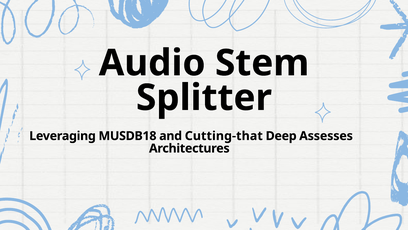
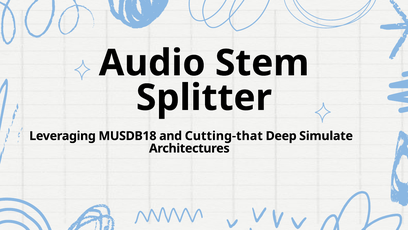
Assesses: Assesses -> Simulate
